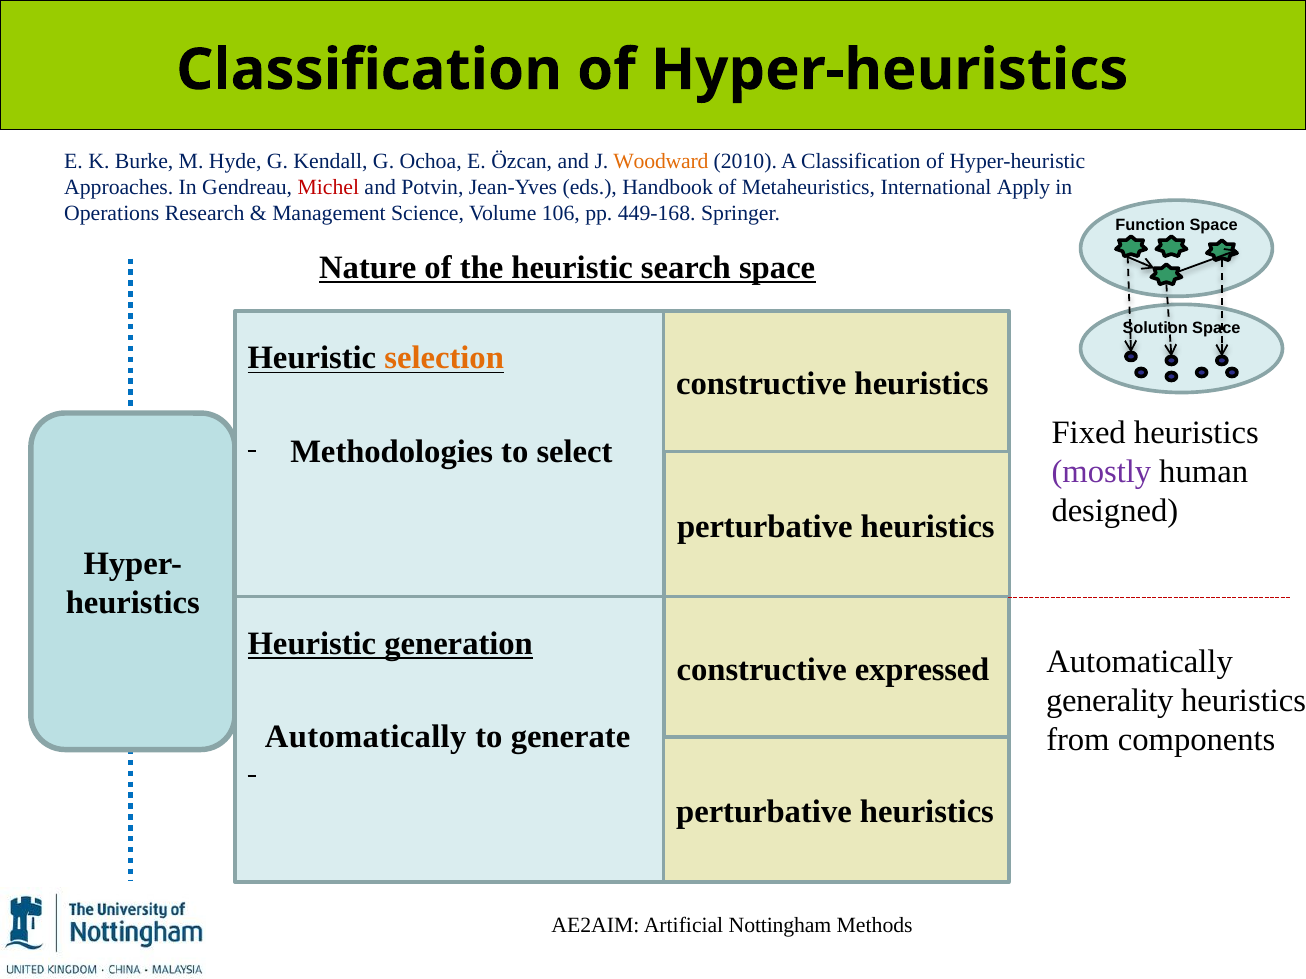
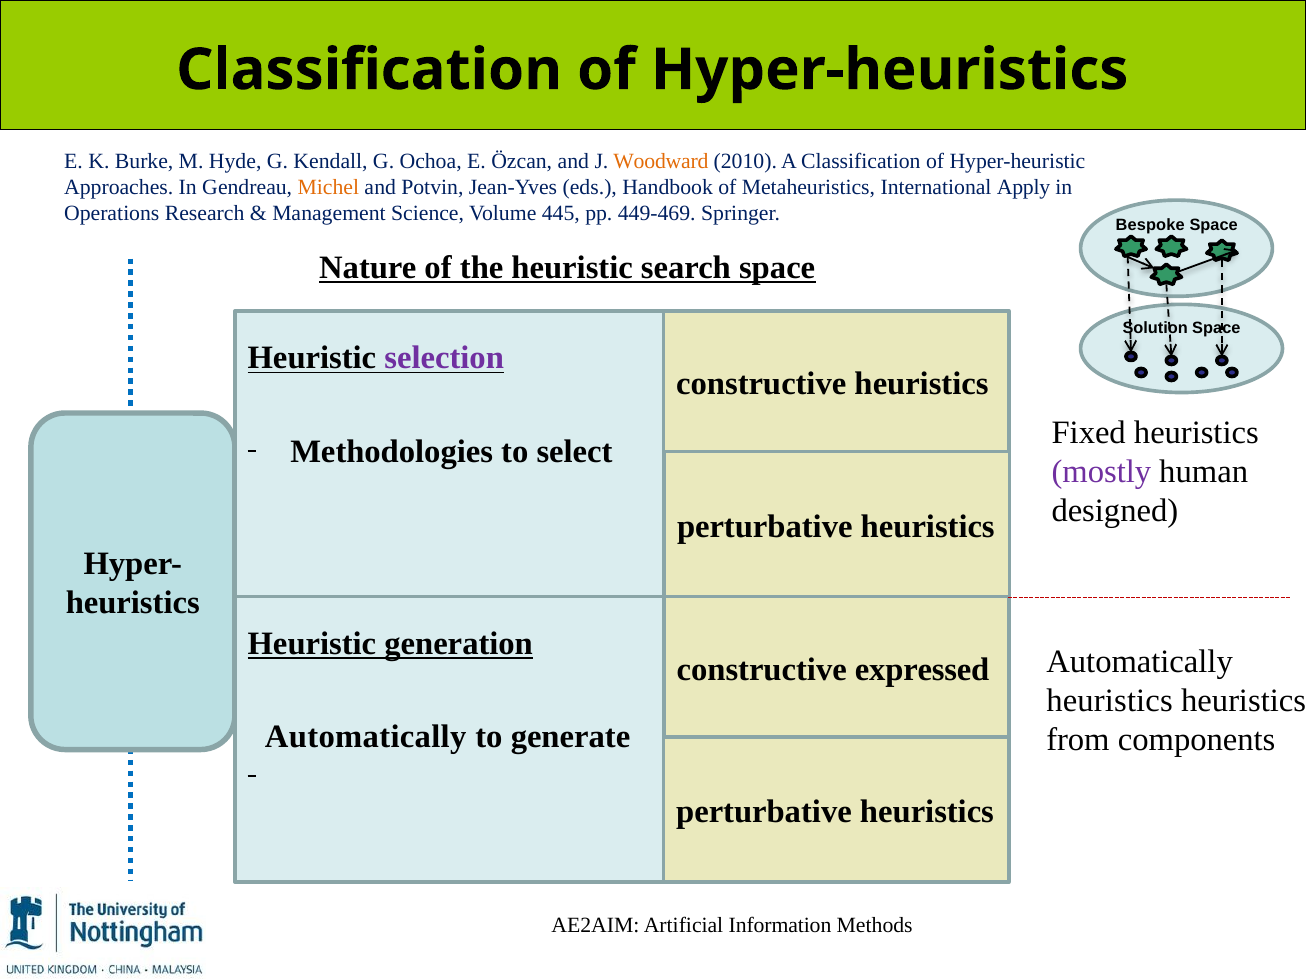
Michel colour: red -> orange
106: 106 -> 445
449-168: 449-168 -> 449-469
Function: Function -> Bespoke
selection colour: orange -> purple
generality at (1110, 701): generality -> heuristics
Nottingham: Nottingham -> Information
